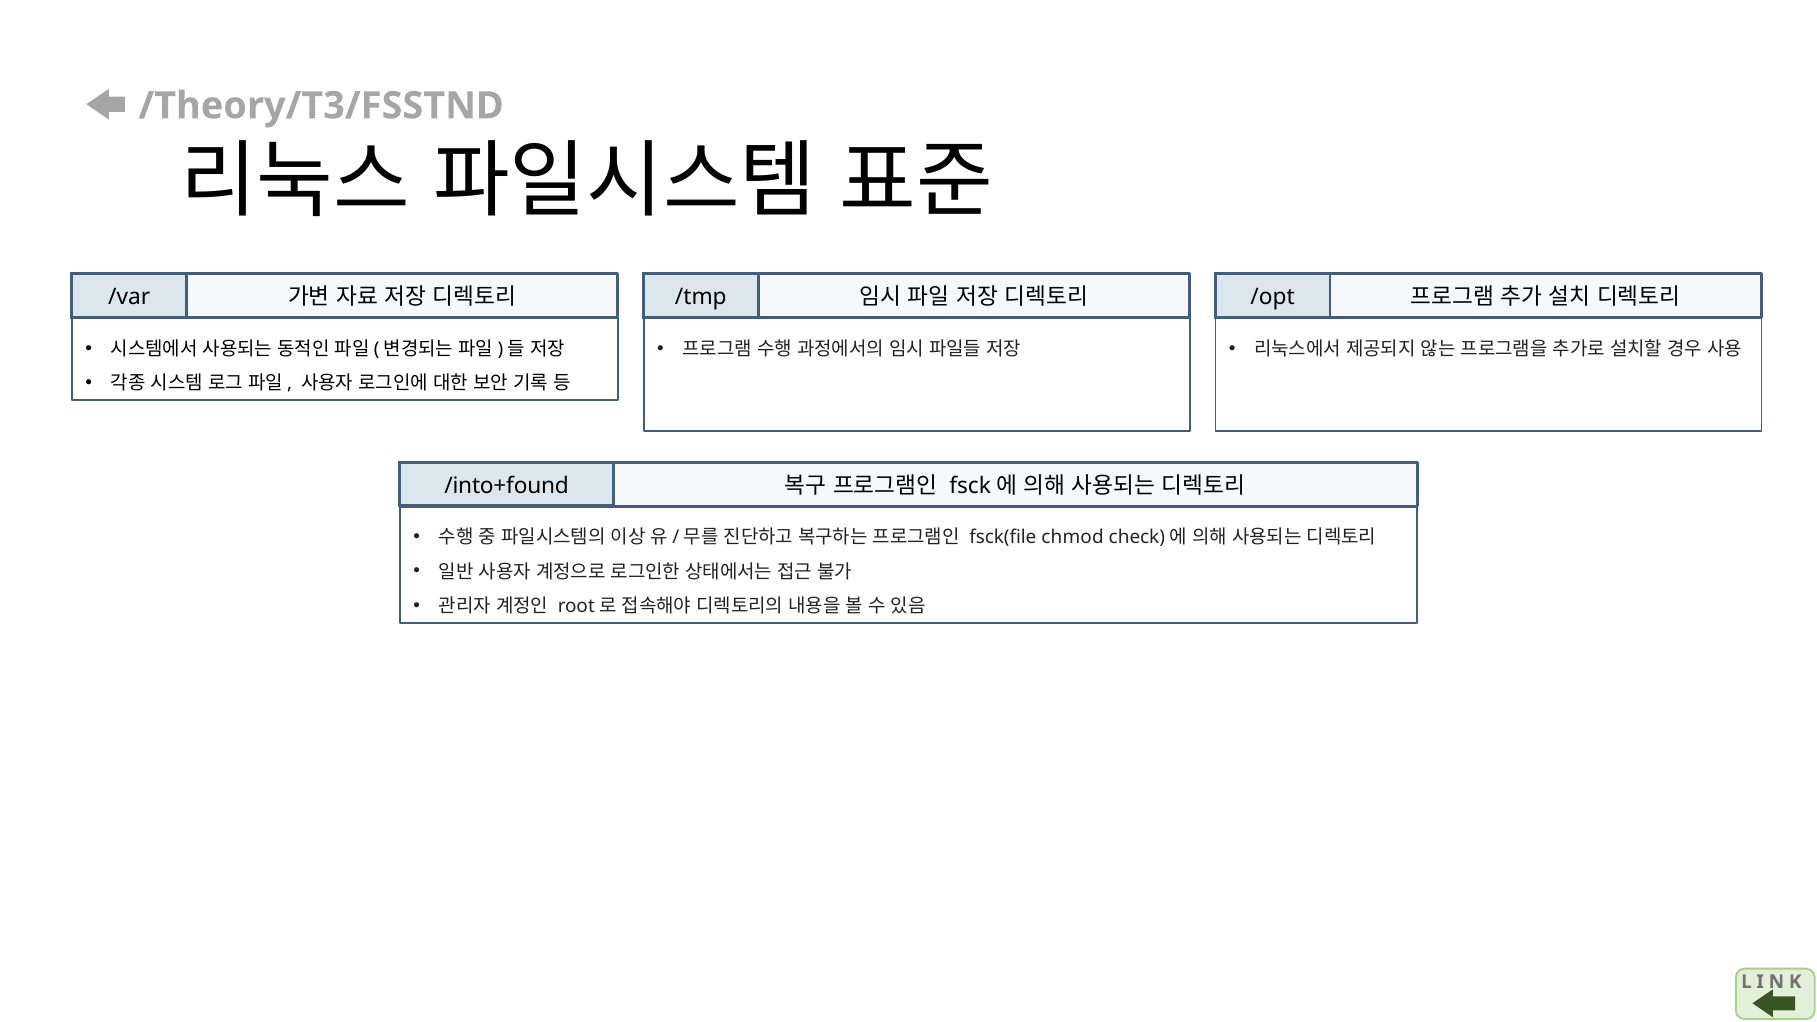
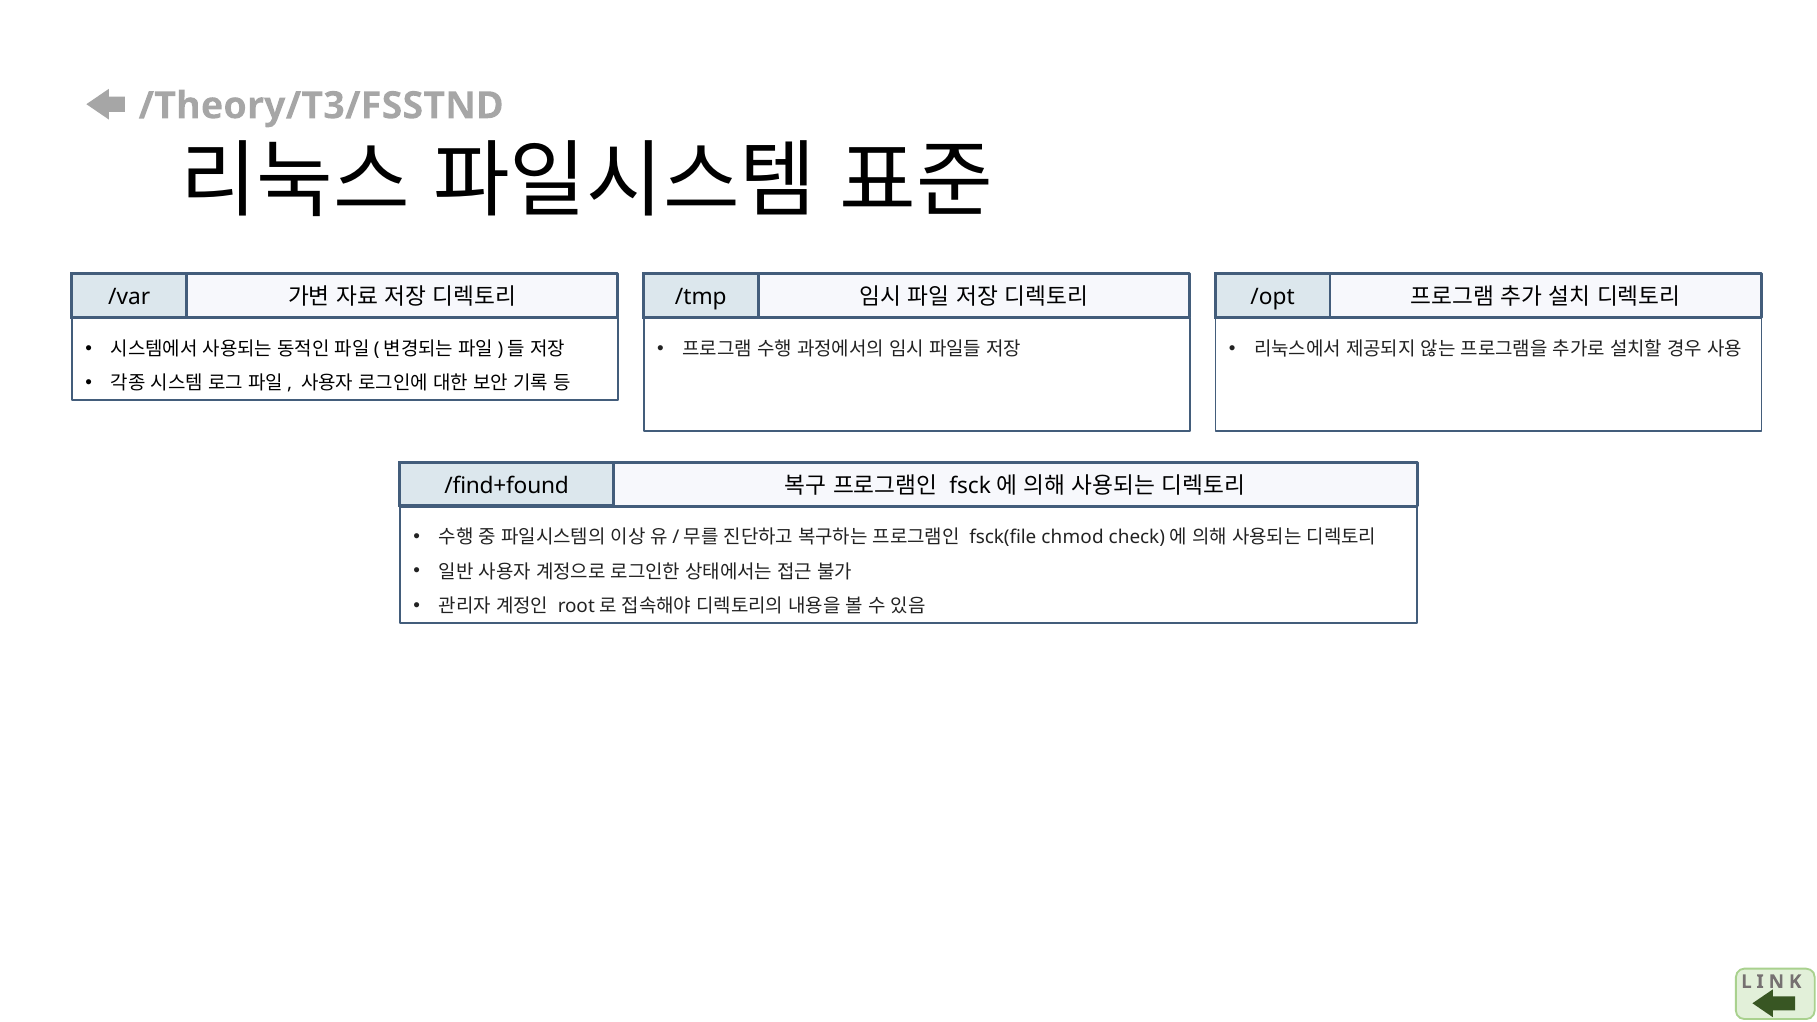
/into+found: /into+found -> /find+found
